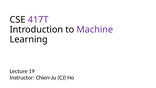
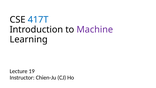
417T colour: purple -> blue
